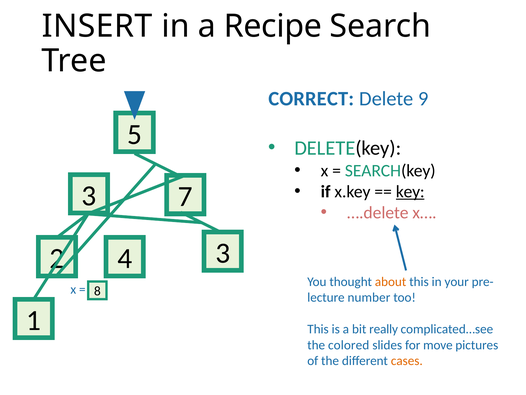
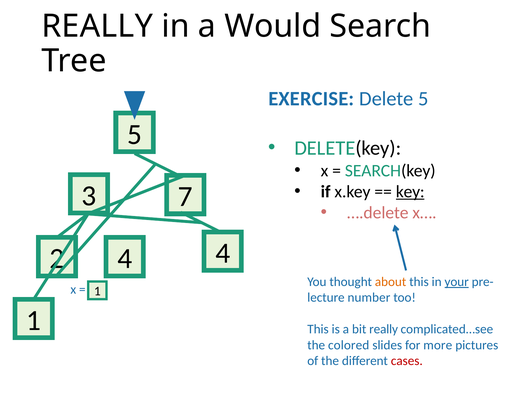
INSERT at (97, 26): INSERT -> REALLY
Recipe: Recipe -> Would
CORRECT: CORRECT -> EXERCISE
Delete 9: 9 -> 5
3 at (223, 253): 3 -> 4
your underline: none -> present
8 at (97, 291): 8 -> 1
move: move -> more
cases colour: orange -> red
